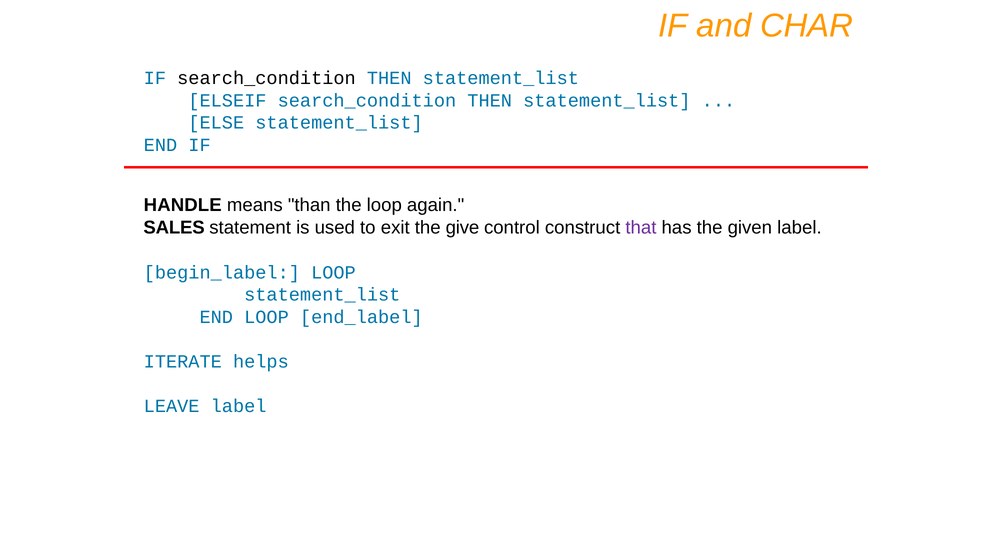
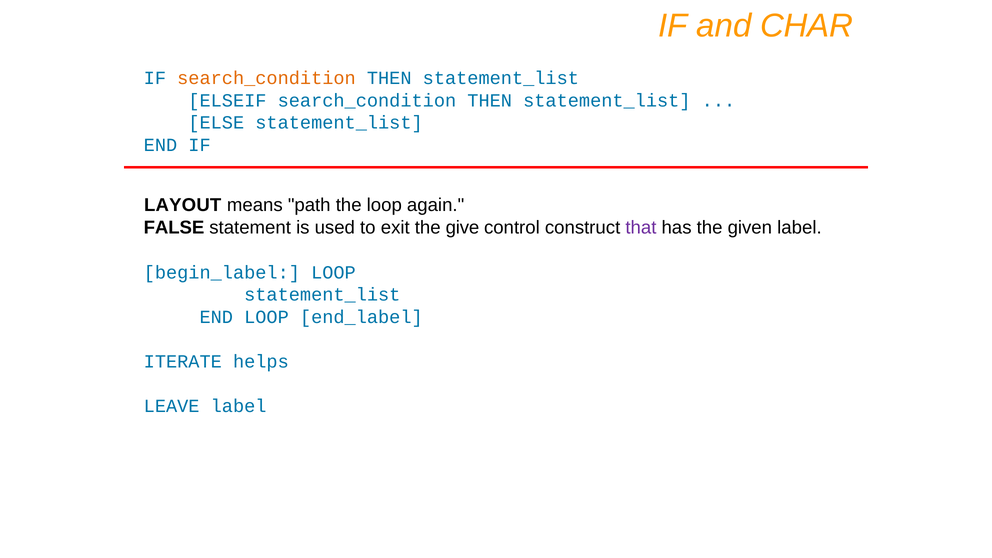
search_condition at (266, 78) colour: black -> orange
HANDLE: HANDLE -> LAYOUT
than: than -> path
SALES: SALES -> FALSE
